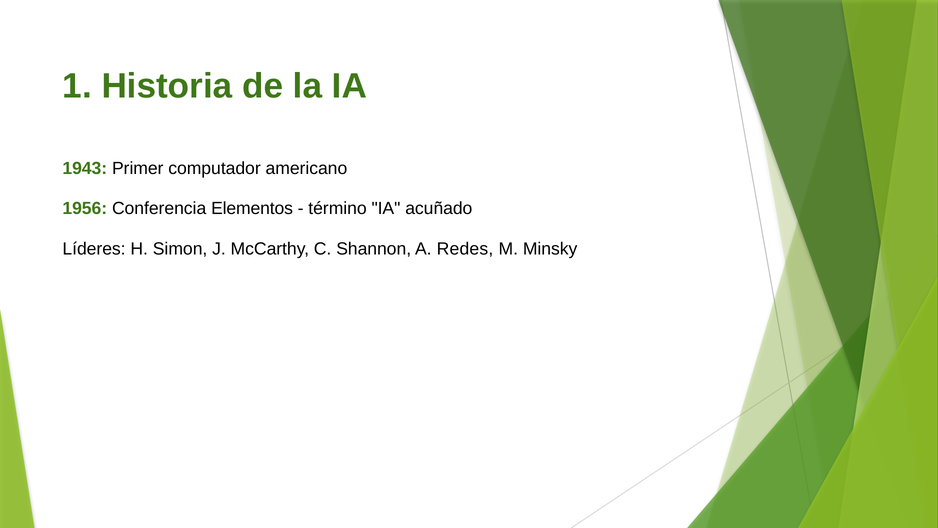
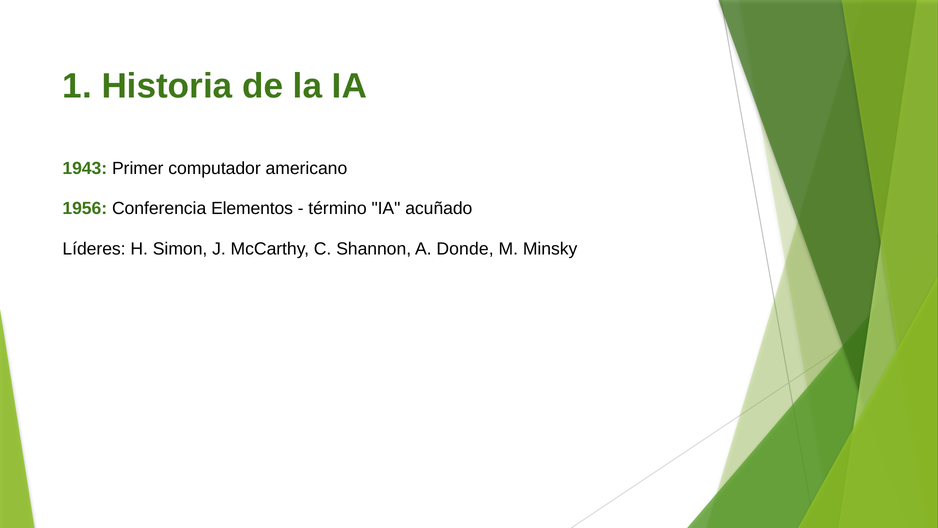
Redes: Redes -> Donde
